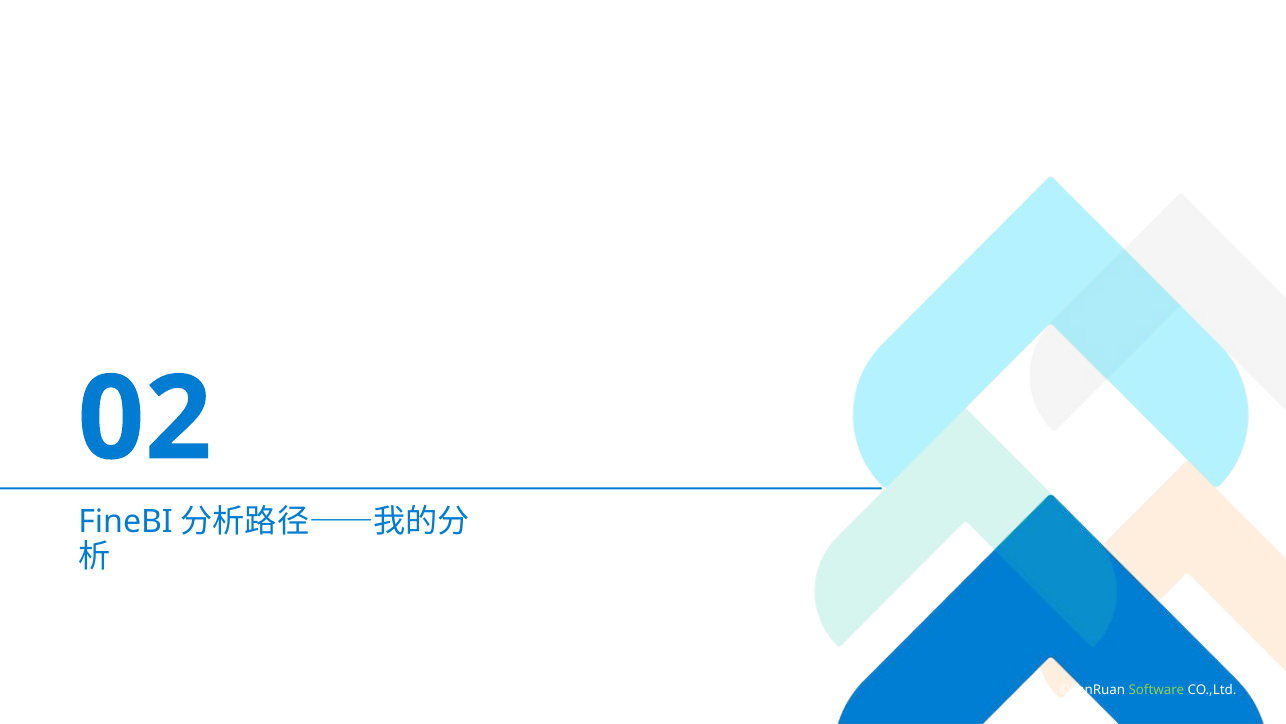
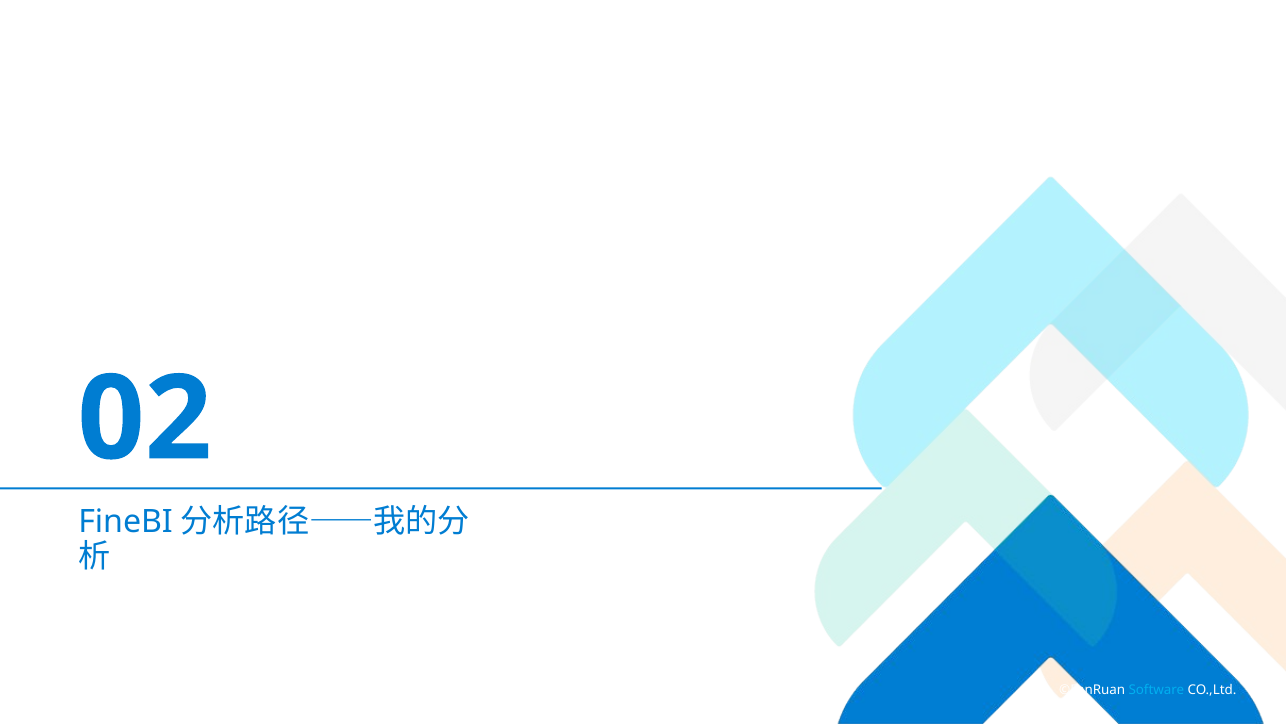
Software colour: light green -> light blue
